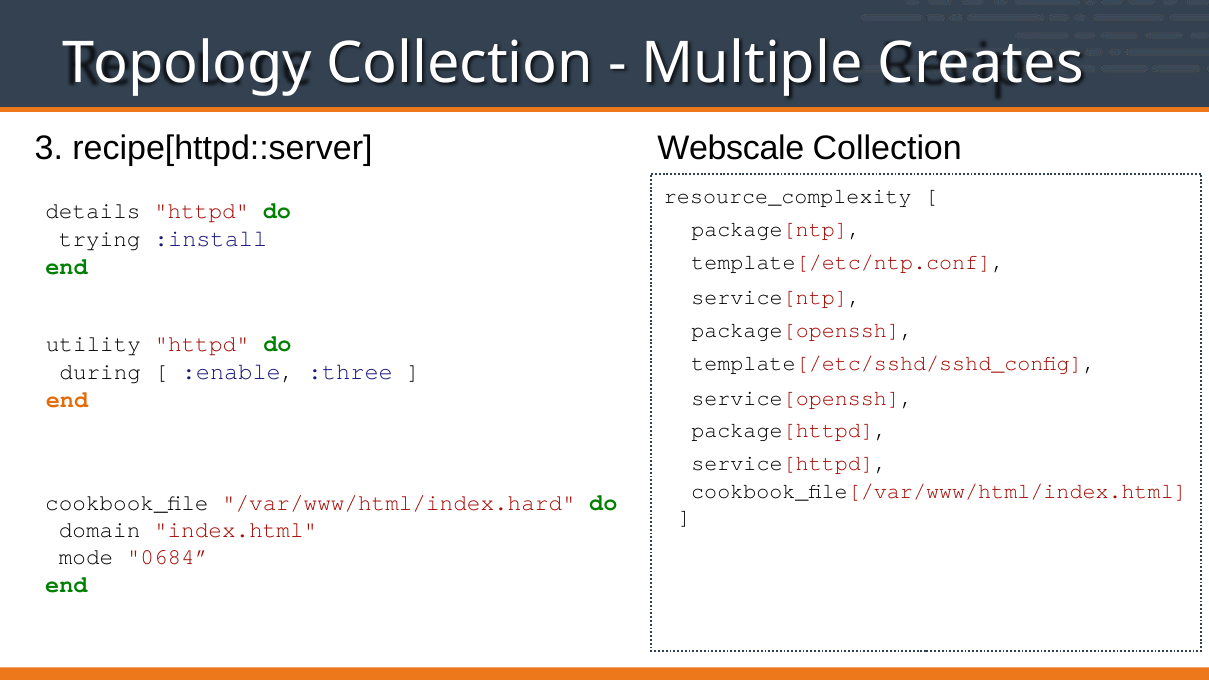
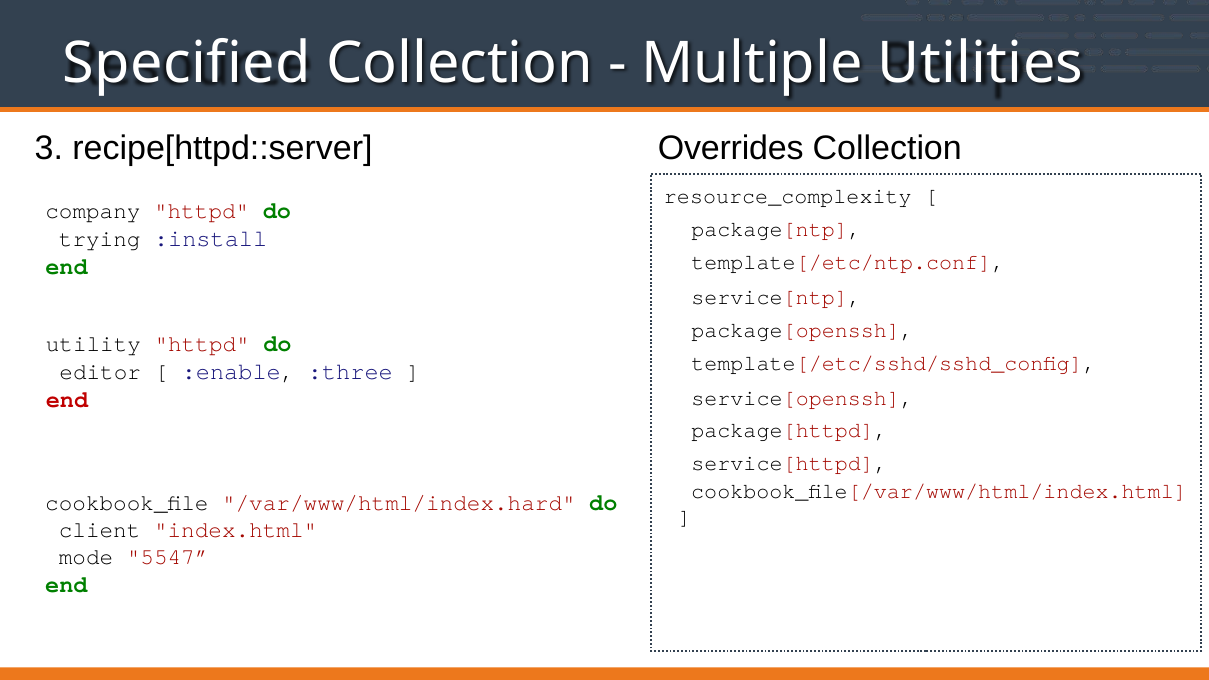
Topology: Topology -> Specified
Creates: Creates -> Utilities
Webscale: Webscale -> Overrides
details: details -> company
during: during -> editor
end at (67, 400) colour: orange -> red
domain: domain -> client
0684: 0684 -> 5547
